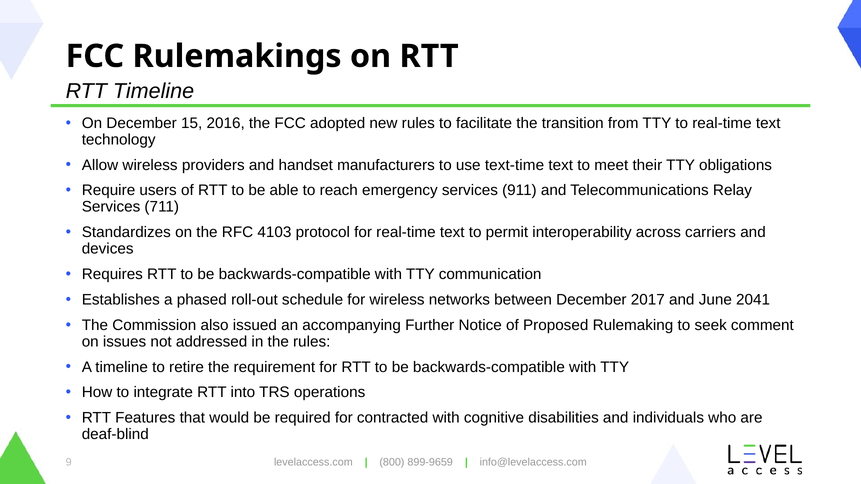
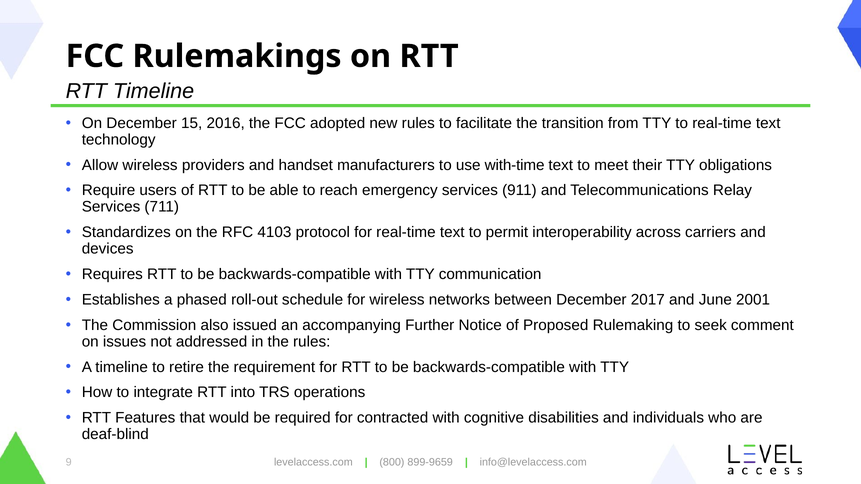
text-time: text-time -> with-time
2041: 2041 -> 2001
